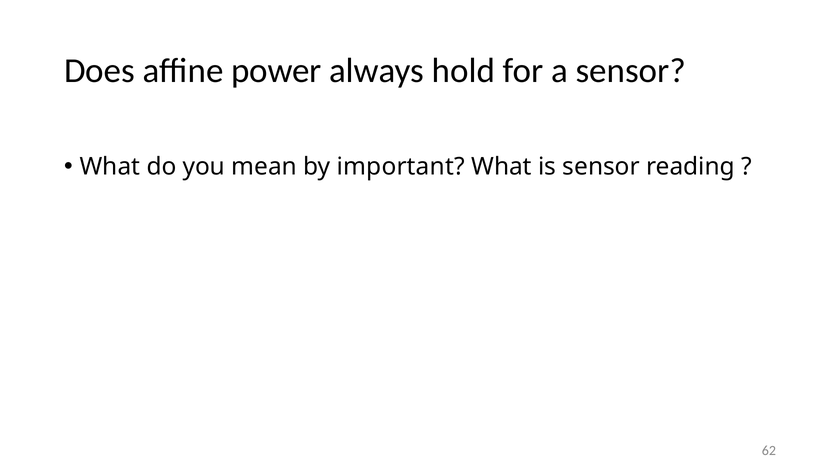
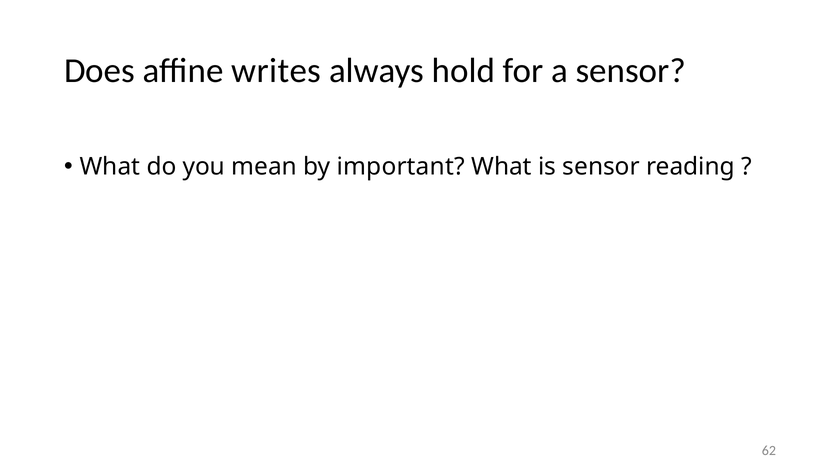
power: power -> writes
